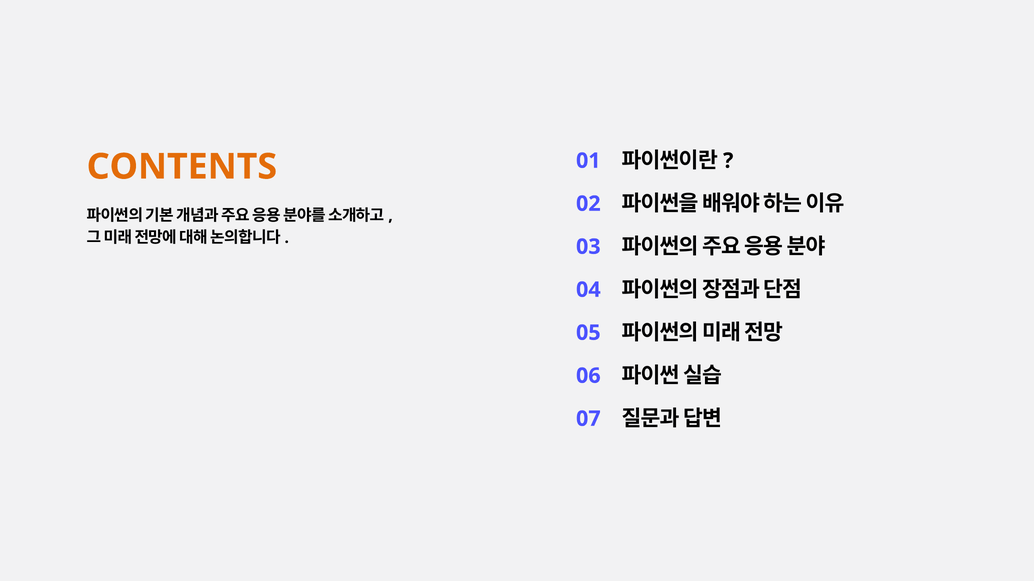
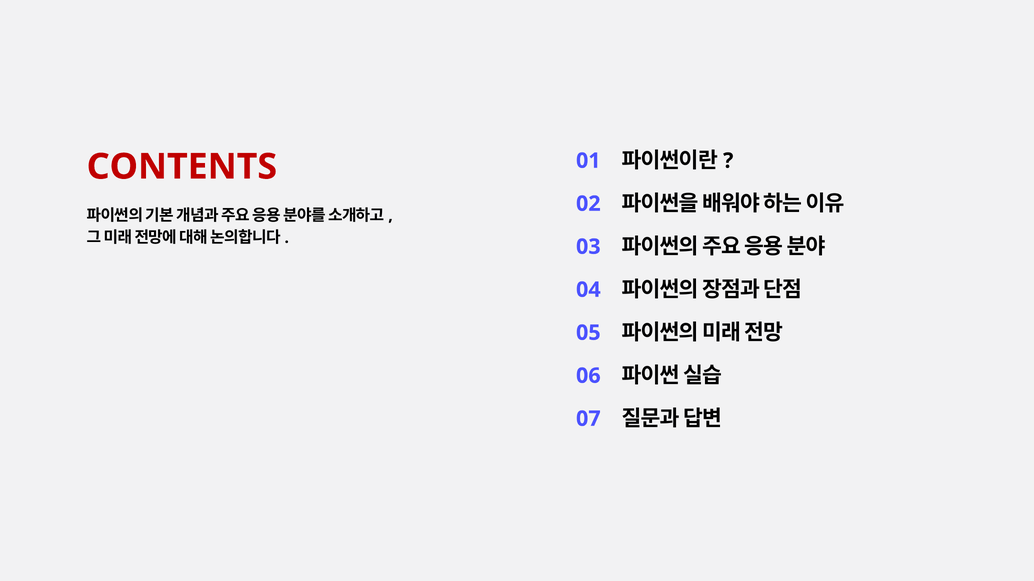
CONTENTS colour: orange -> red
